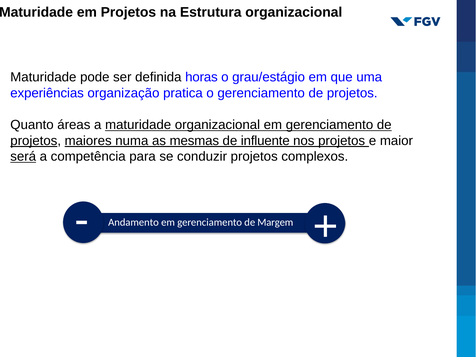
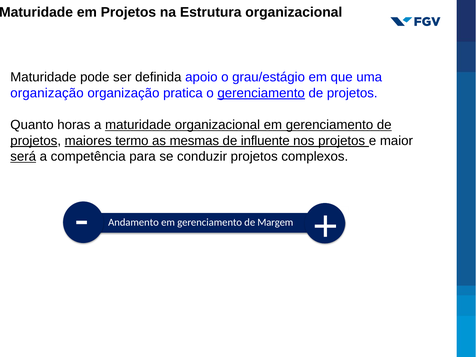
horas: horas -> apoio
experiências at (47, 93): experiências -> organização
gerenciamento at (261, 93) underline: none -> present
áreas: áreas -> horas
numa: numa -> termo
